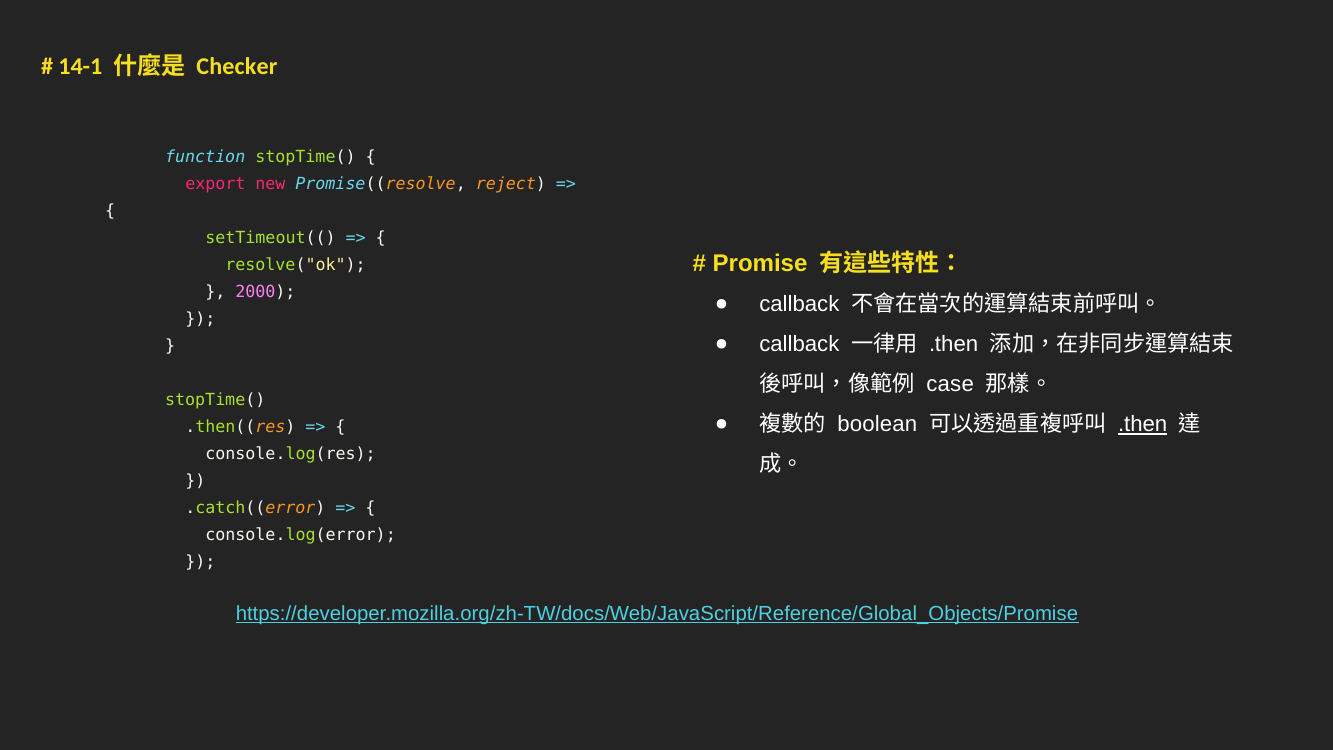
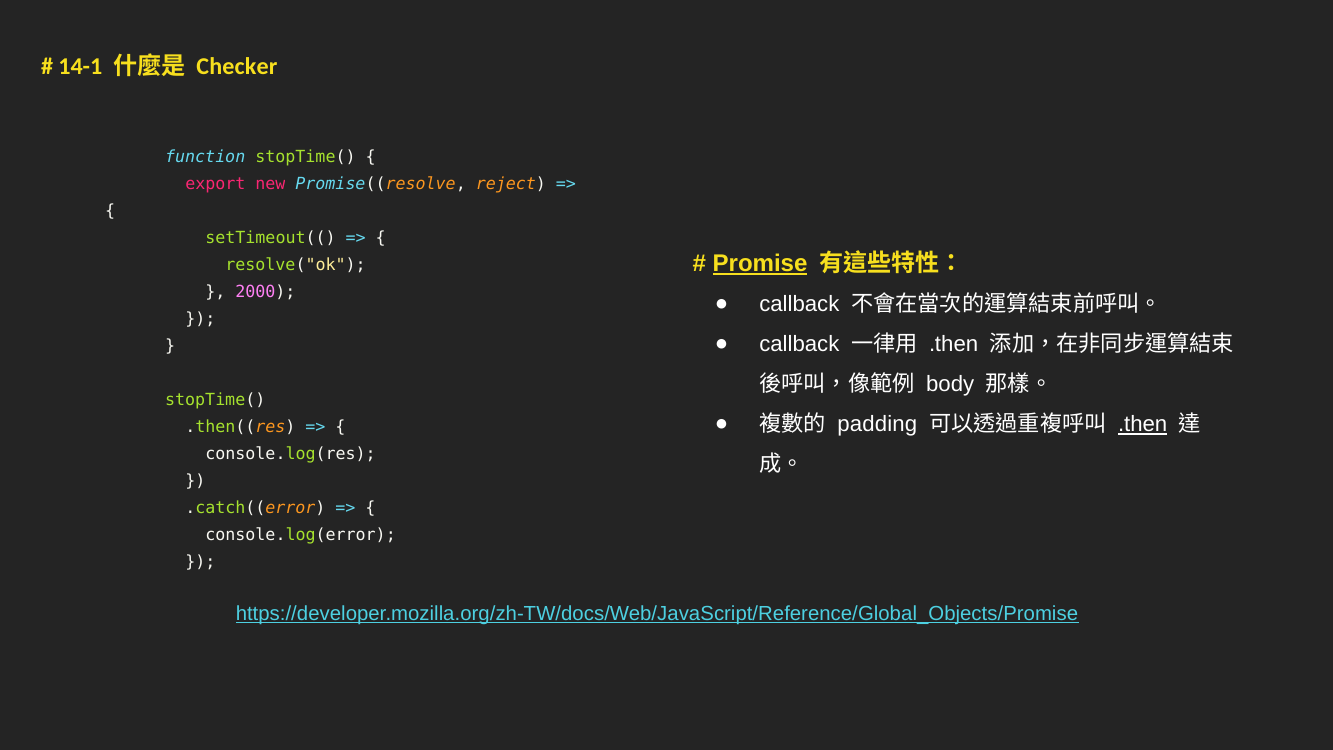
Promise underline: none -> present
case: case -> body
boolean: boolean -> padding
